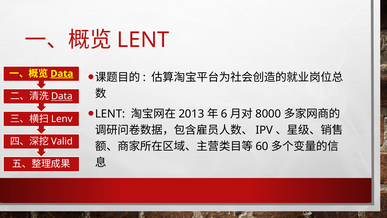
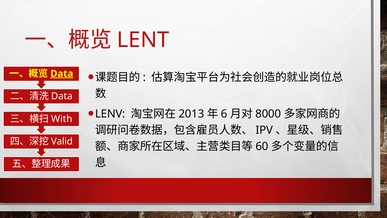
Data at (62, 96) underline: present -> none
LENT at (110, 114): LENT -> LENV
Lenv: Lenv -> With
